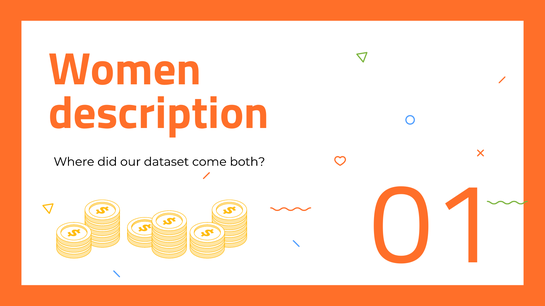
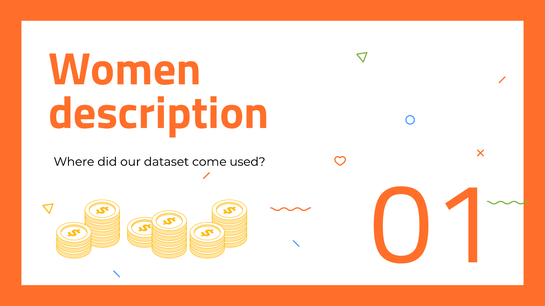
both: both -> used
